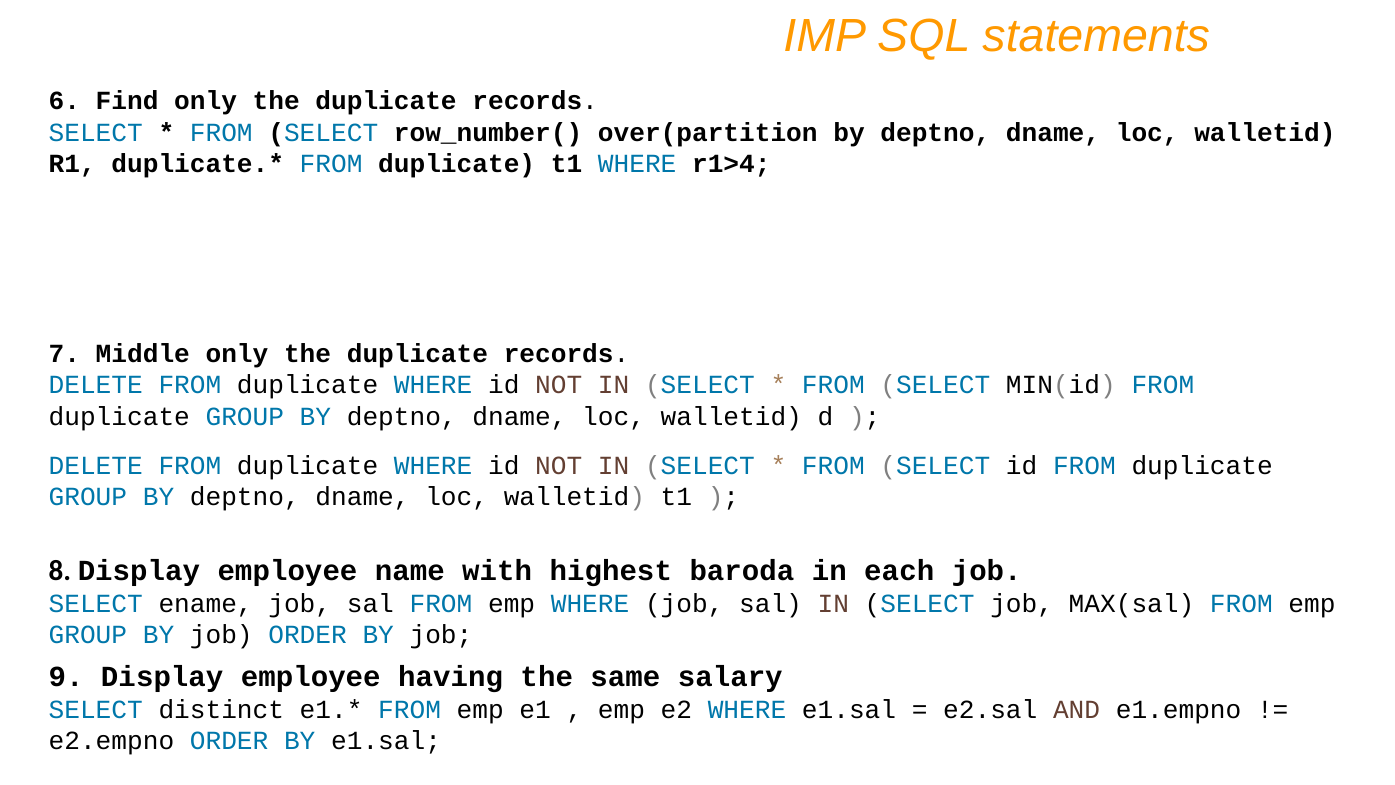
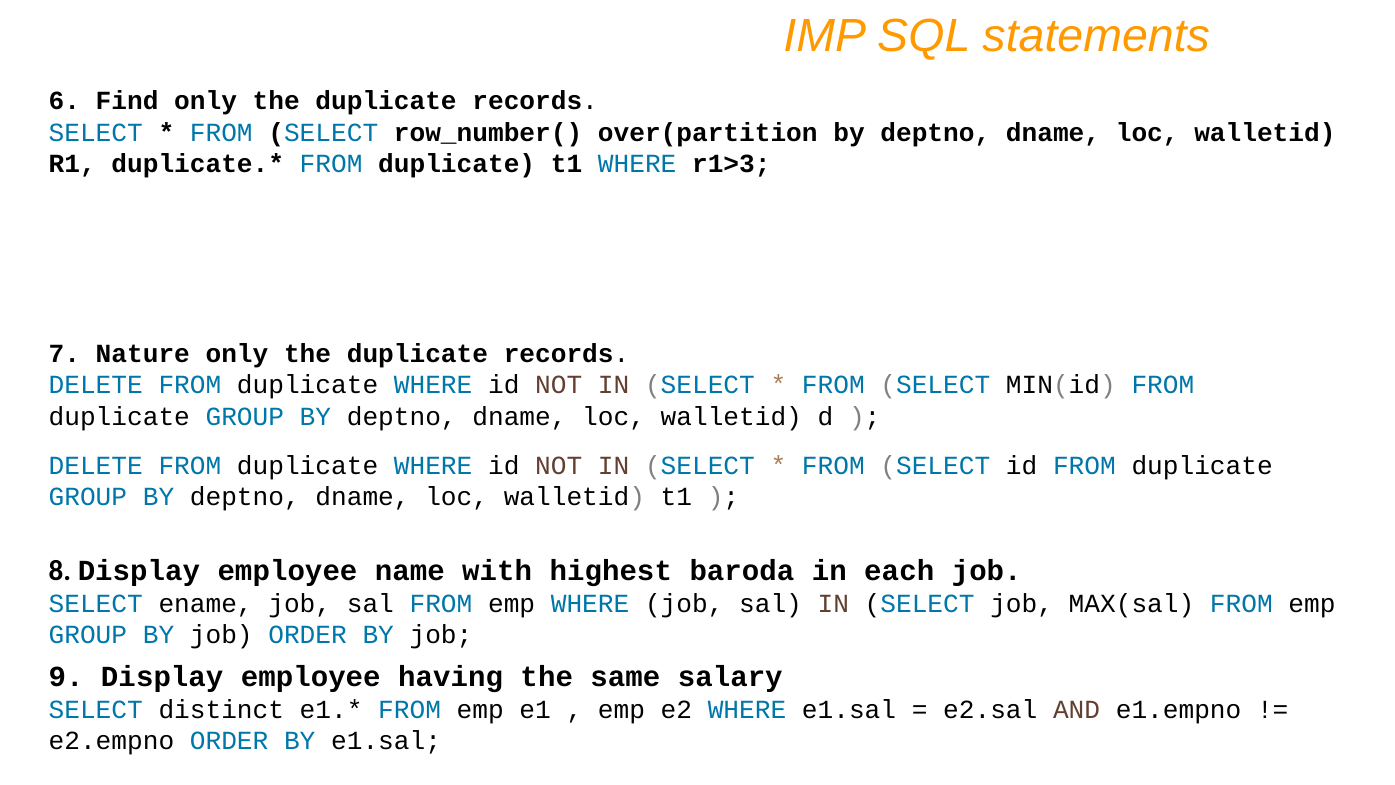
r1>4: r1>4 -> r1>3
Middle: Middle -> Nature
